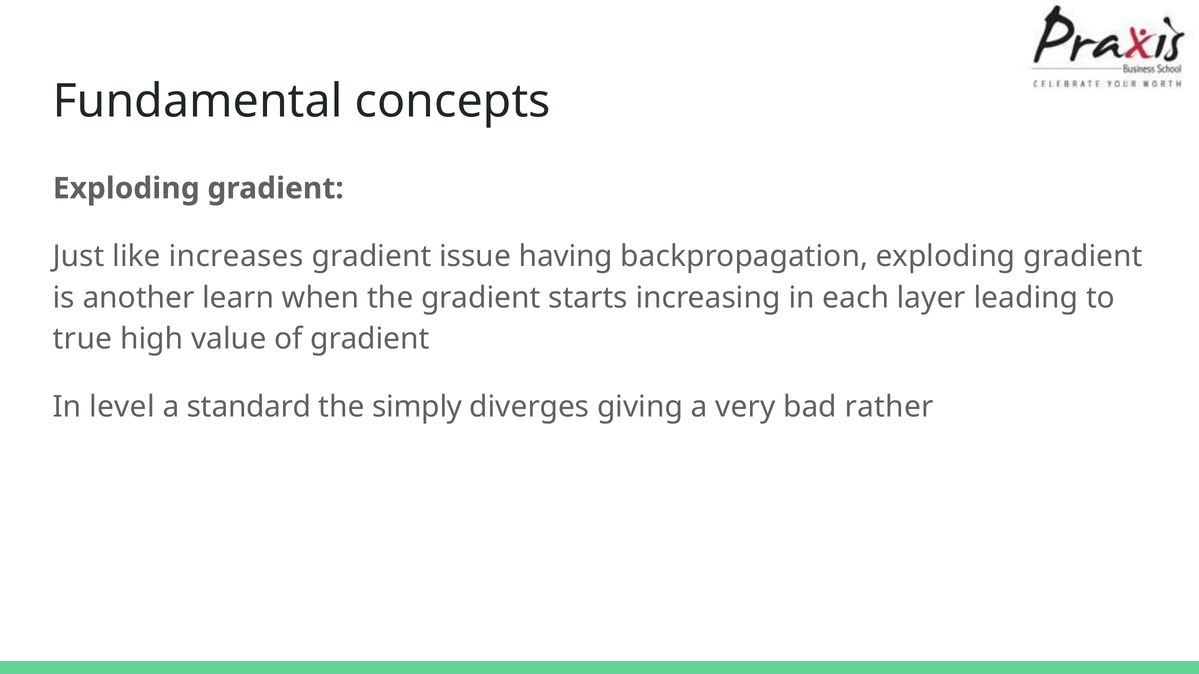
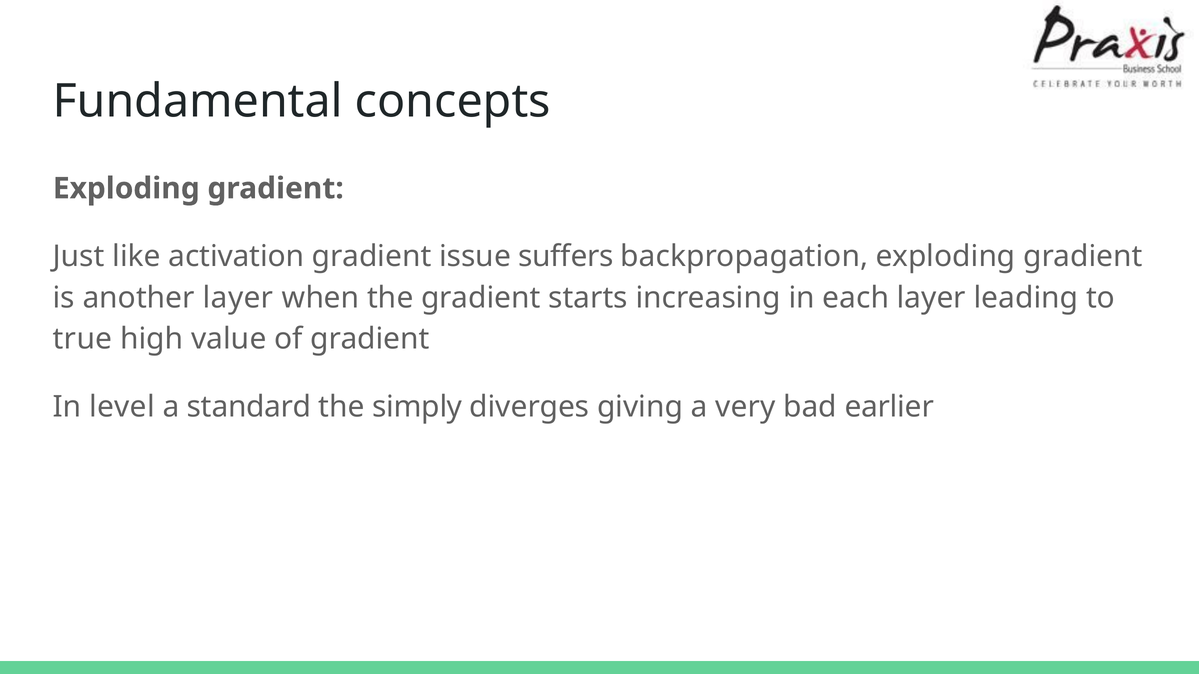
increases: increases -> activation
having: having -> suffers
another learn: learn -> layer
rather: rather -> earlier
